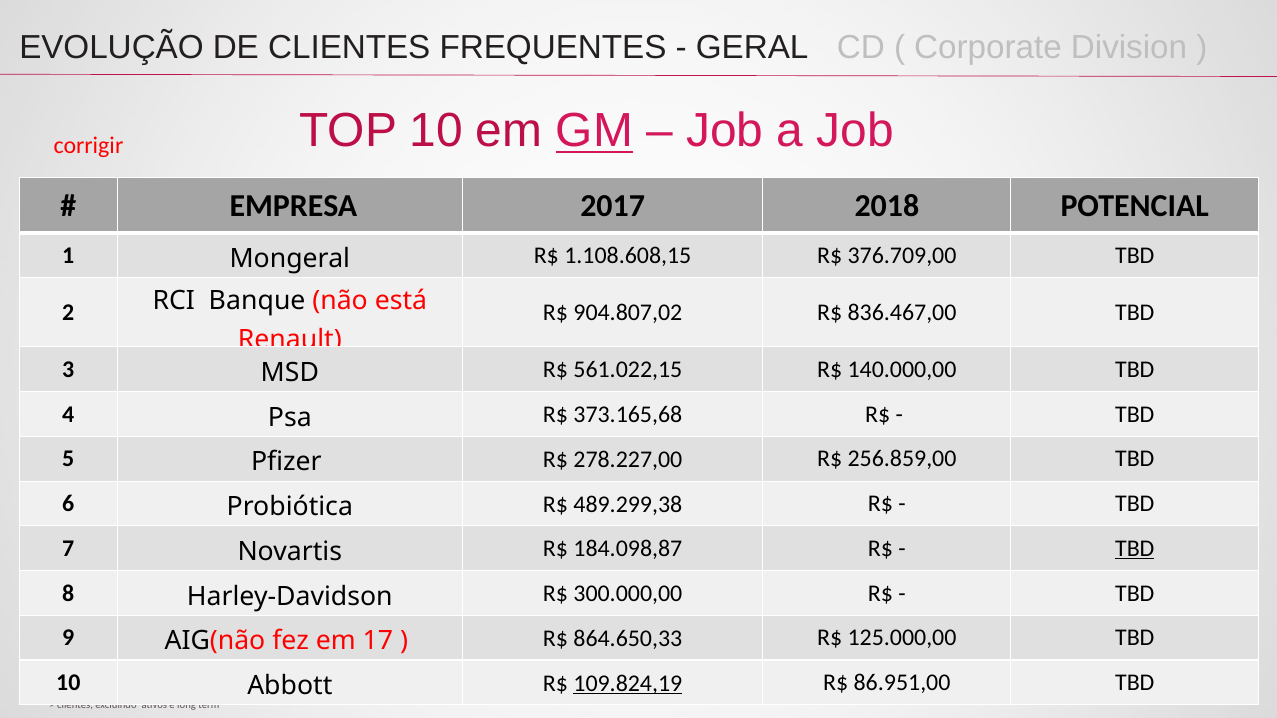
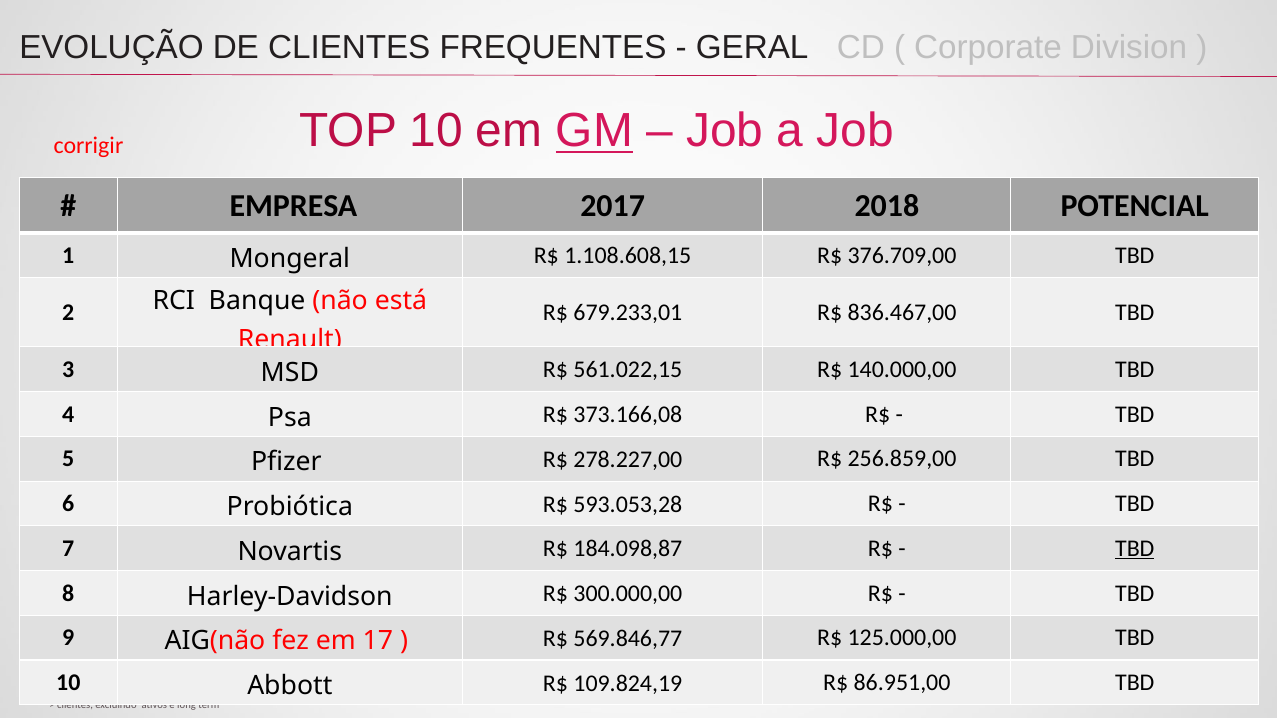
904.807,02: 904.807,02 -> 679.233,01
373.165,68: 373.165,68 -> 373.166,08
489.299,38: 489.299,38 -> 593.053,28
864.650,33: 864.650,33 -> 569.846,77
109.824,19 underline: present -> none
